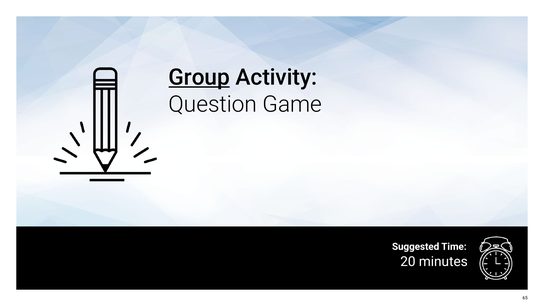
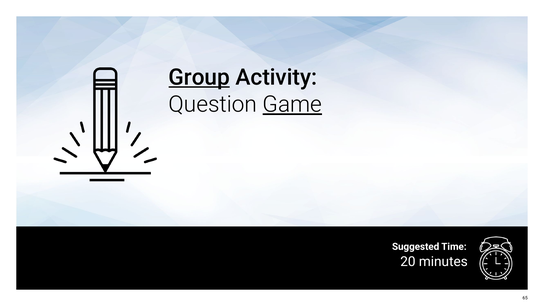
Game underline: none -> present
